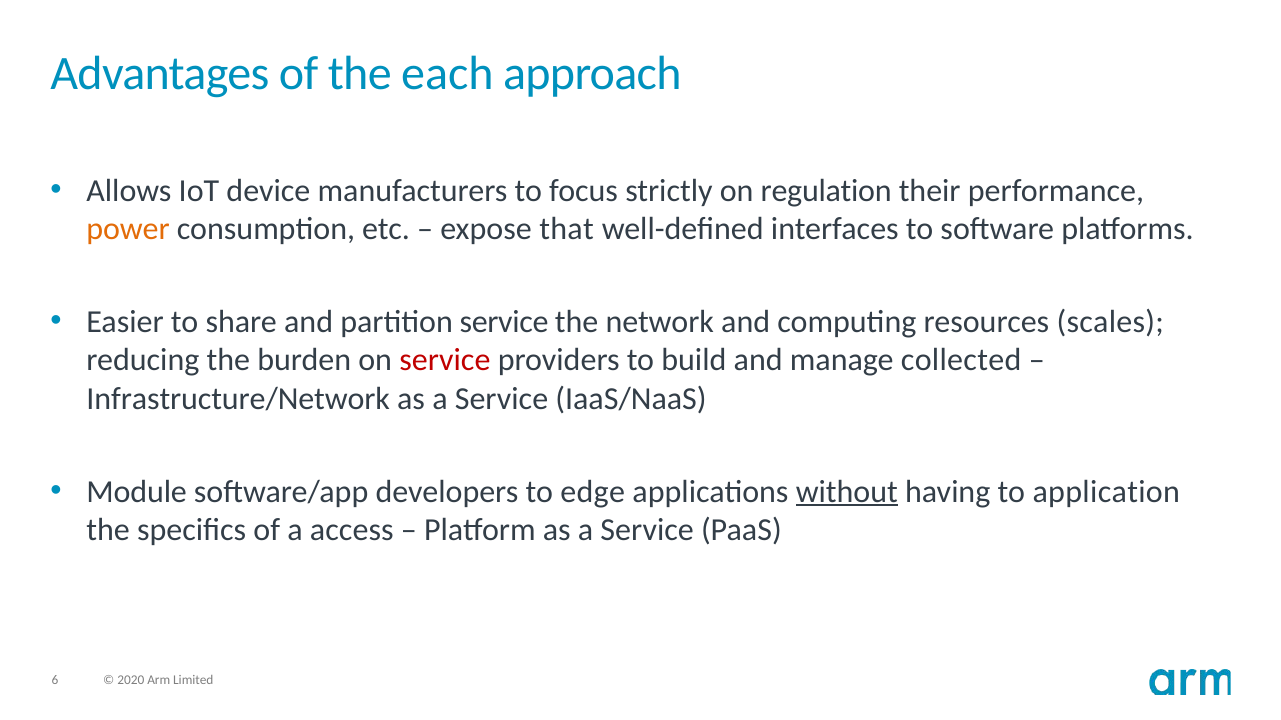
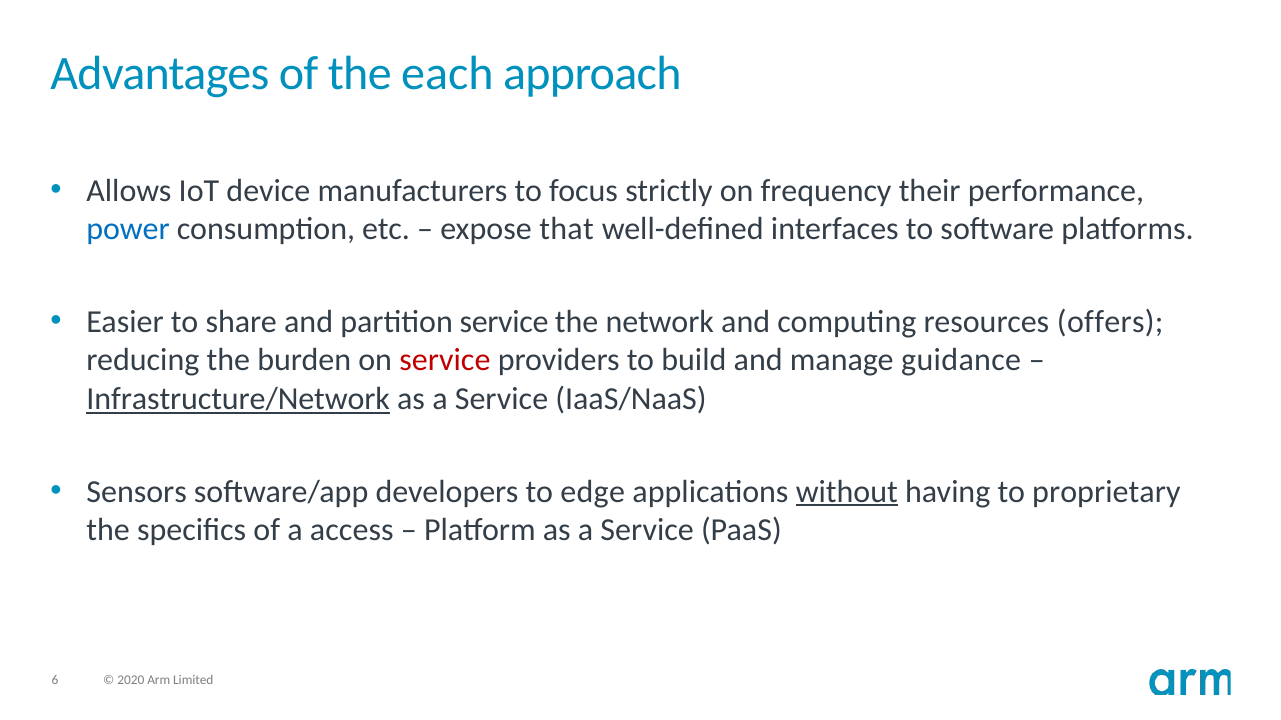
regulation: regulation -> frequency
power colour: orange -> blue
scales: scales -> offers
collected: collected -> guidance
Infrastructure/Network underline: none -> present
Module: Module -> Sensors
application: application -> proprietary
